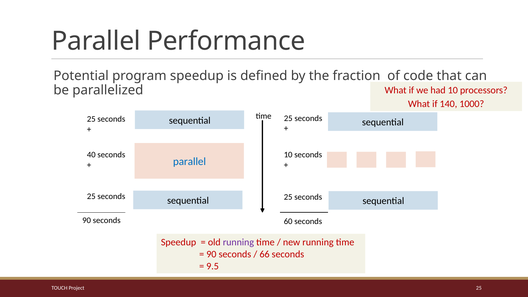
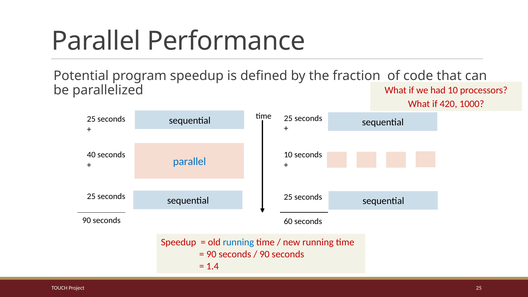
140: 140 -> 420
running at (238, 242) colour: purple -> blue
66 at (265, 254): 66 -> 90
9.5: 9.5 -> 1.4
